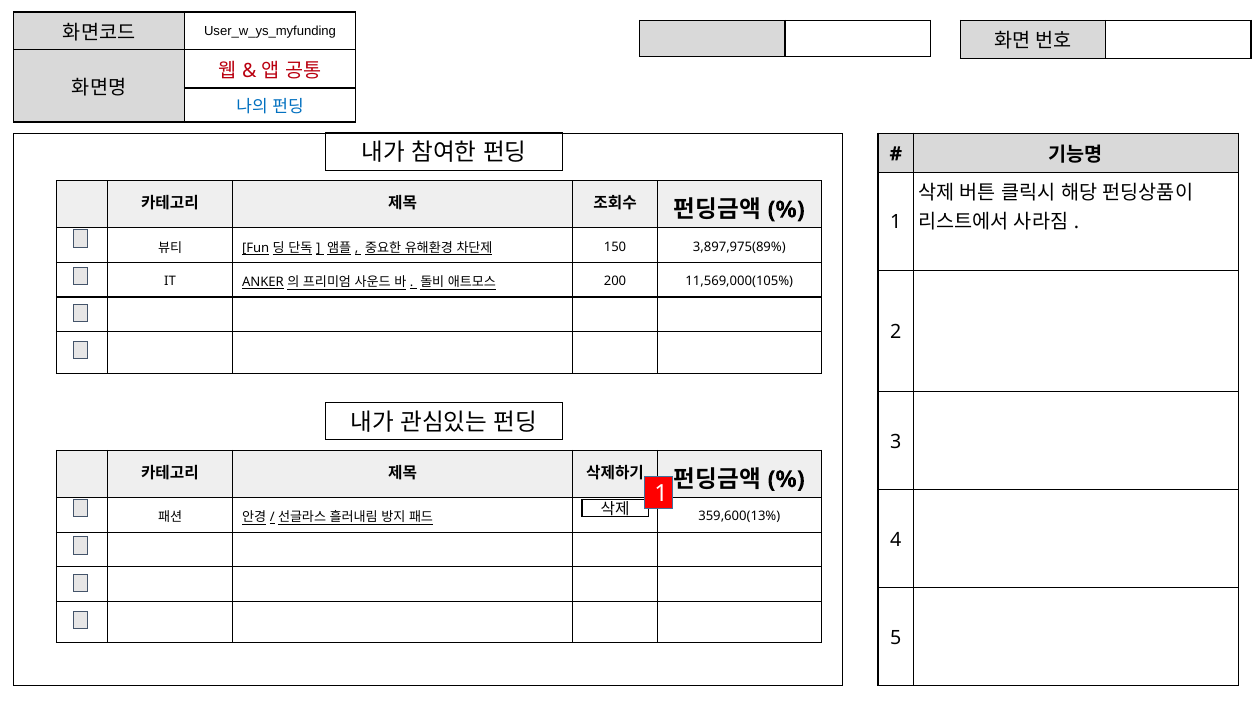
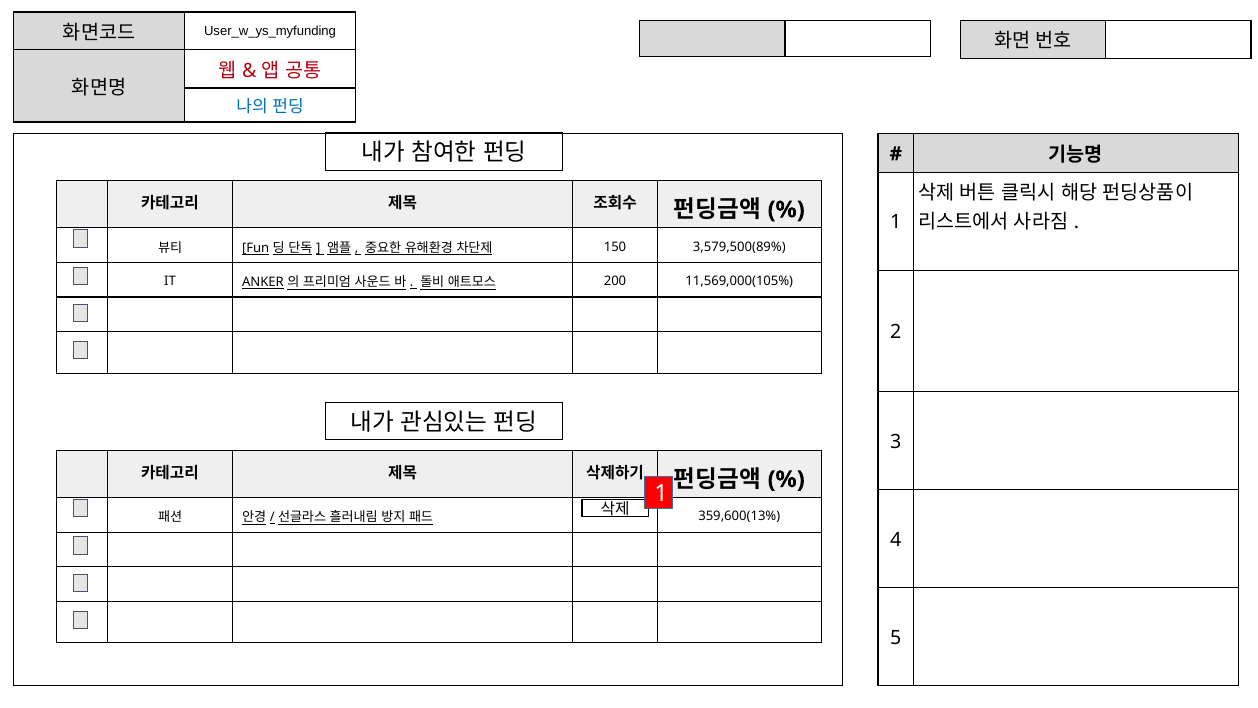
3,897,975(89%: 3,897,975(89% -> 3,579,500(89%
